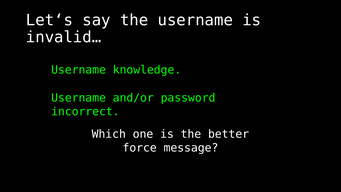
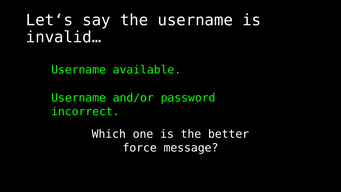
knowledge: knowledge -> available
